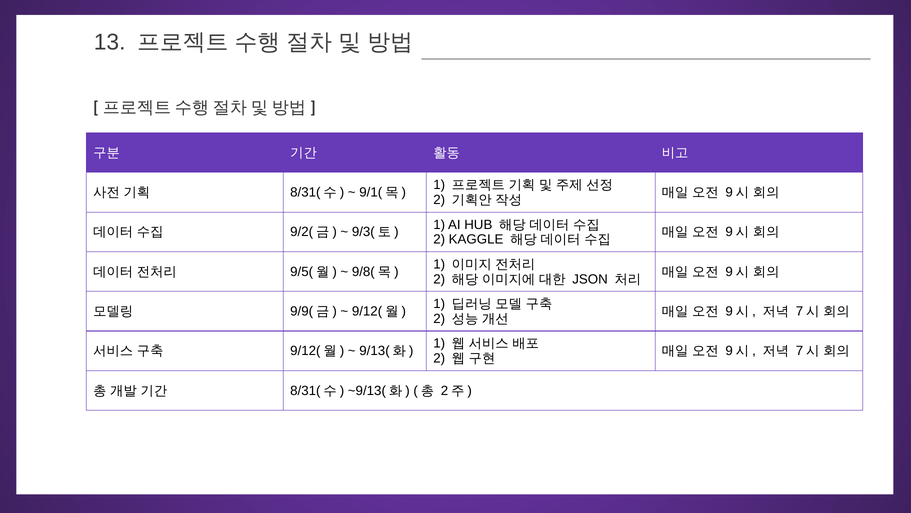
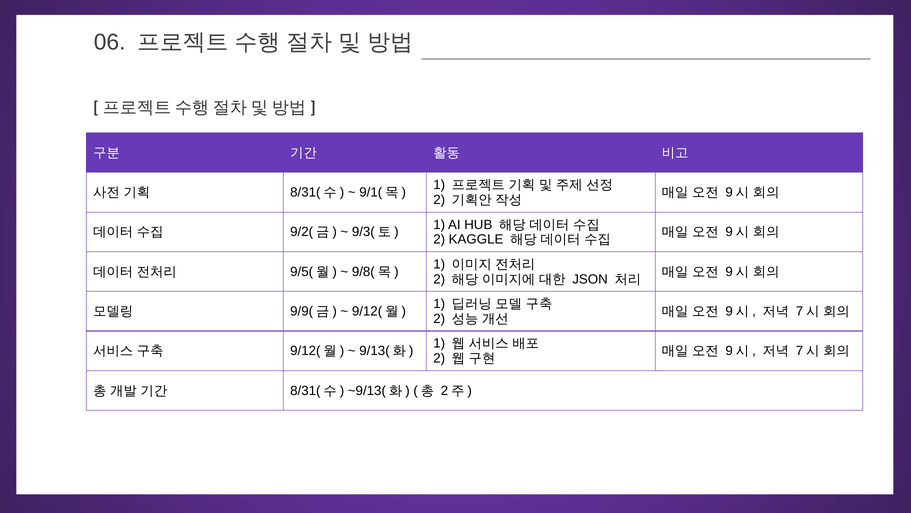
13: 13 -> 06
